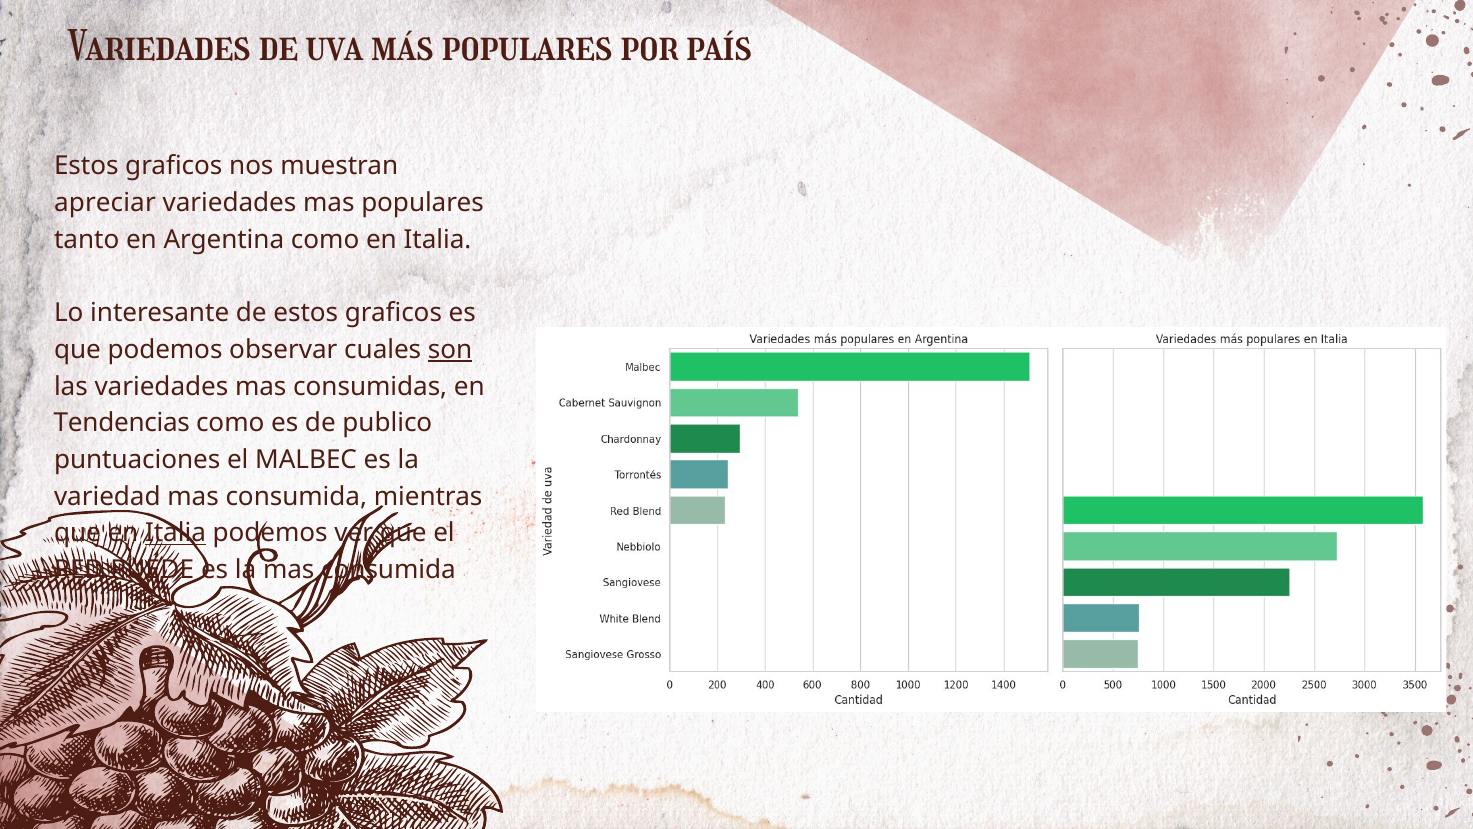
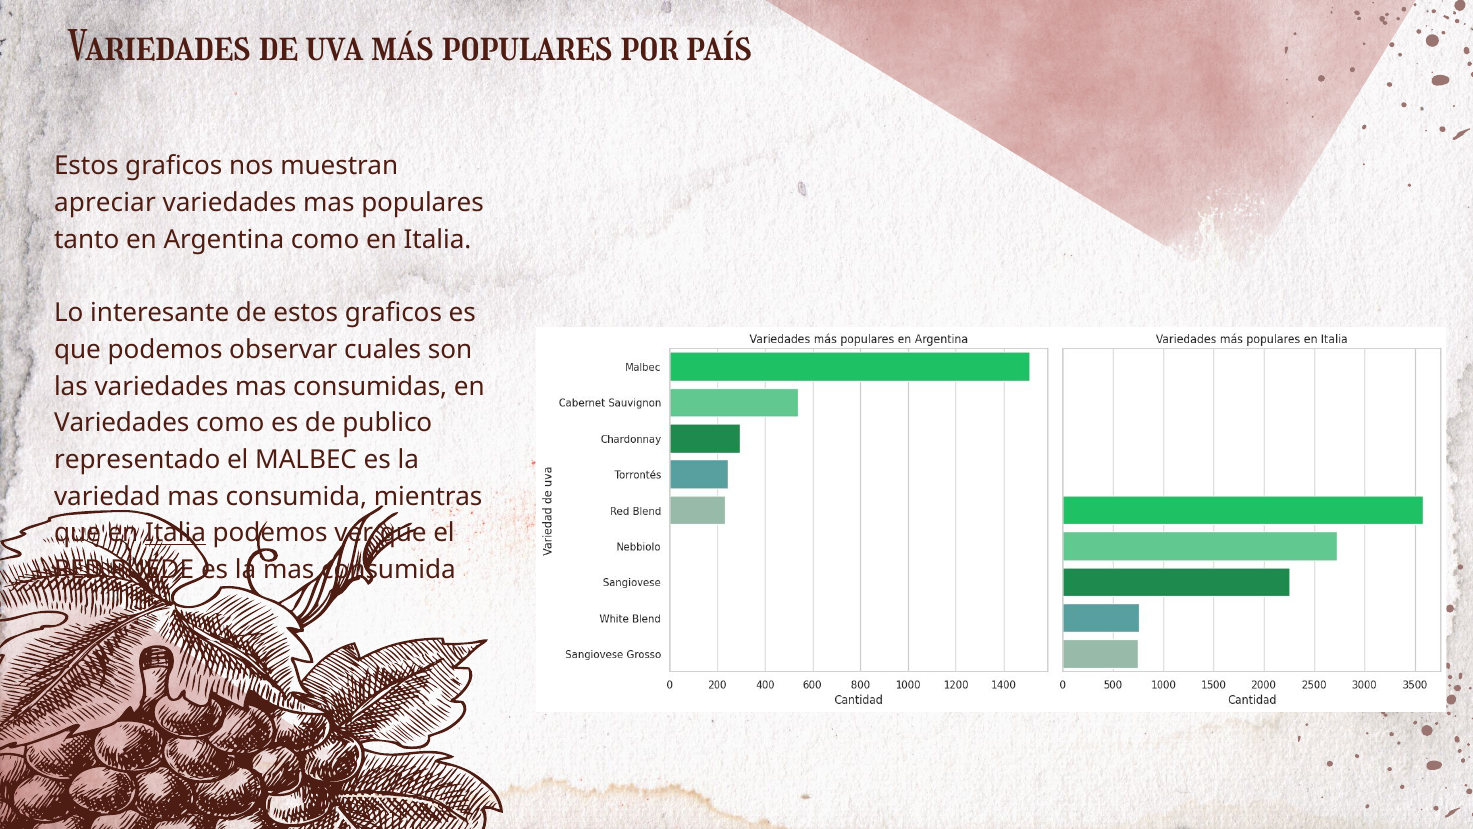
son underline: present -> none
Tendencias at (122, 423): Tendencias -> Variedades
puntuaciones: puntuaciones -> representado
